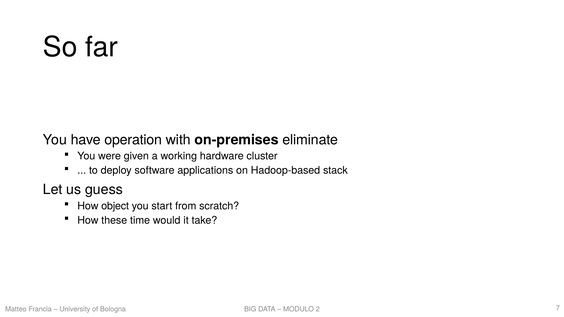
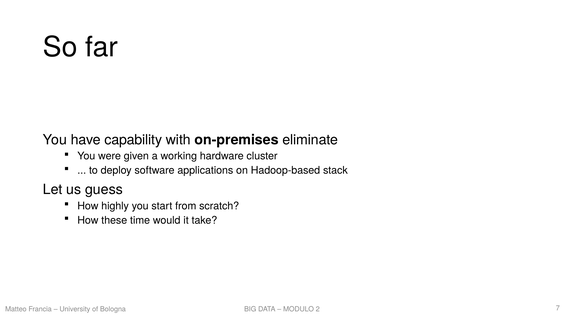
operation: operation -> capability
object: object -> highly
